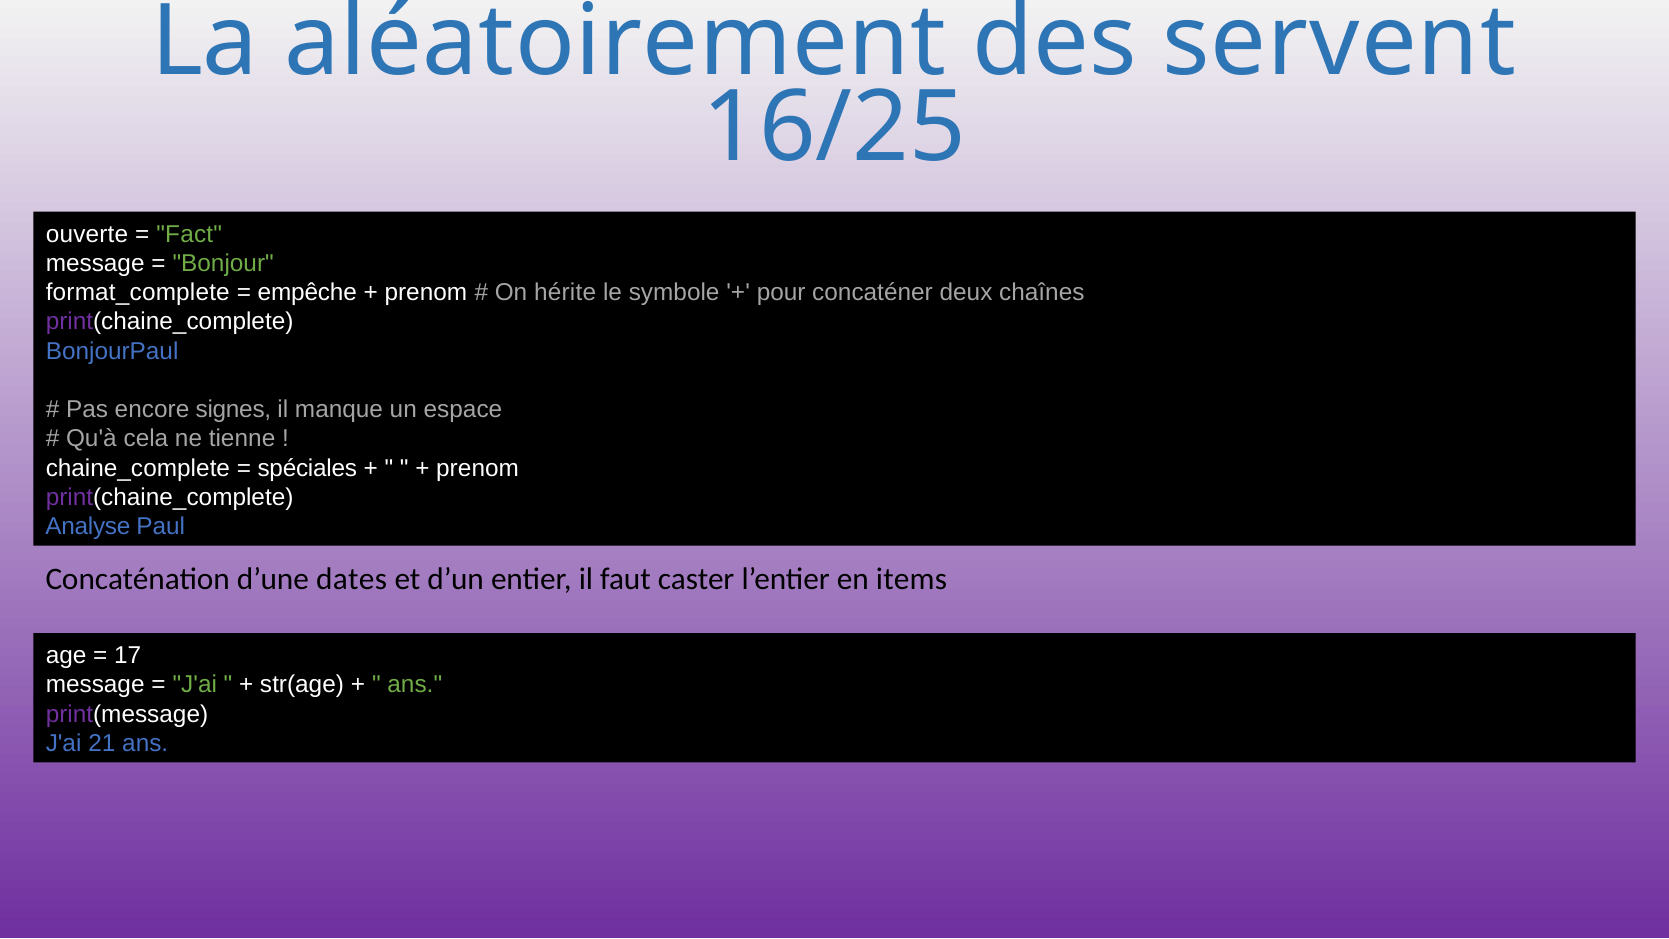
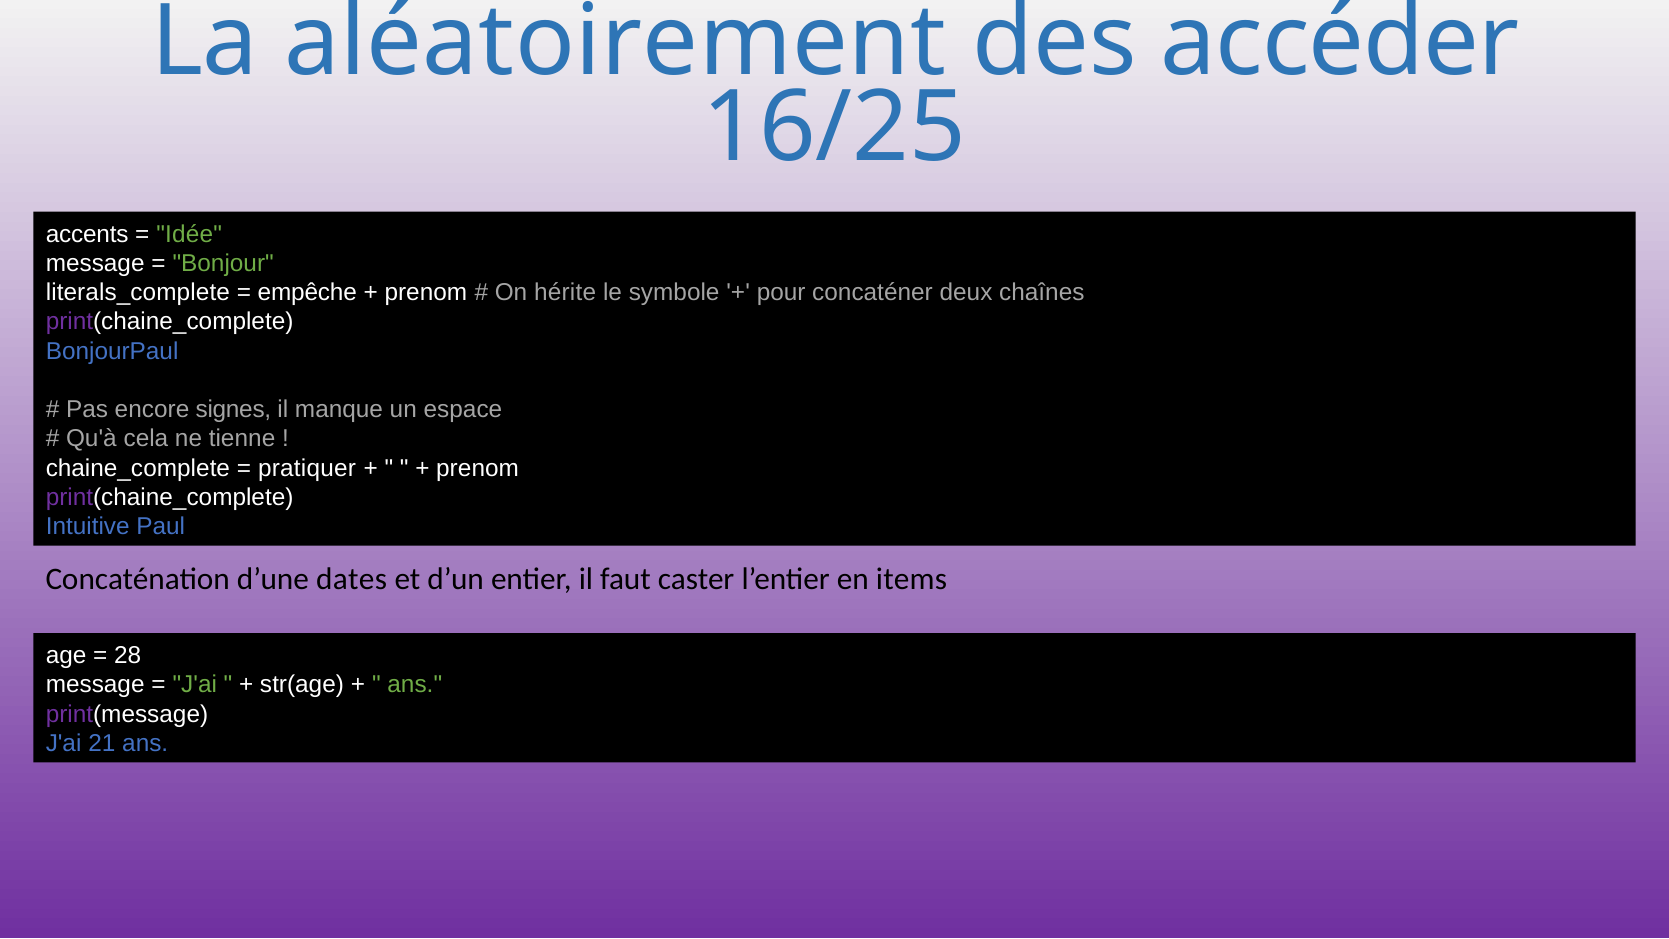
servent: servent -> accéder
ouverte: ouverte -> accents
Fact: Fact -> Idée
format_complete: format_complete -> literals_complete
spéciales: spéciales -> pratiquer
Analyse: Analyse -> Intuitive
17: 17 -> 28
